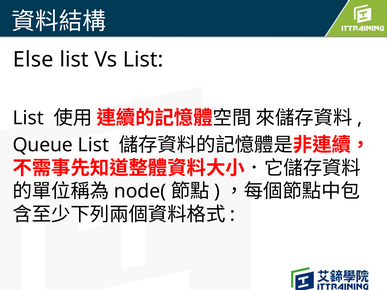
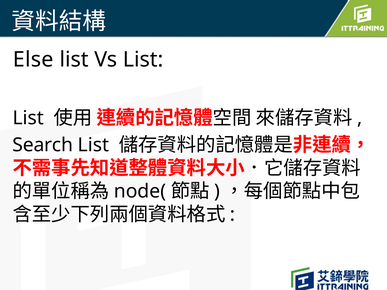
Queue: Queue -> Search
